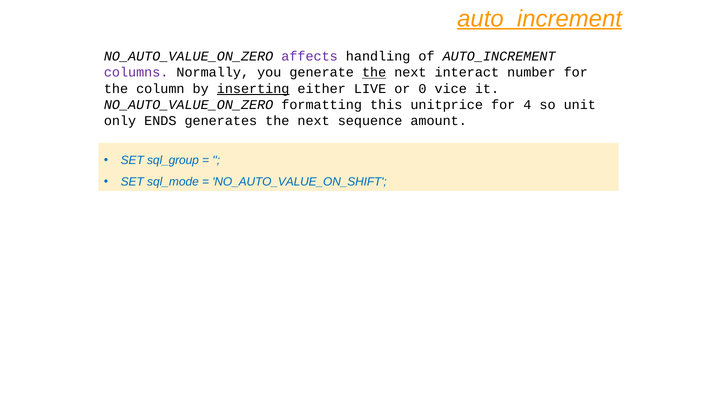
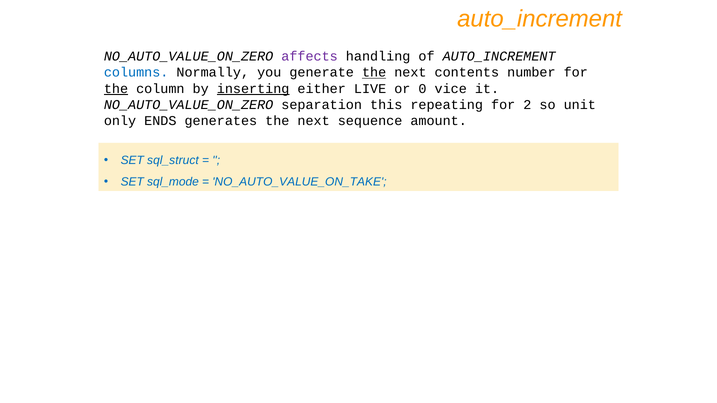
auto_increment at (540, 19) underline: present -> none
columns colour: purple -> blue
interact: interact -> contents
the at (116, 89) underline: none -> present
formatting: formatting -> separation
unitprice: unitprice -> repeating
4: 4 -> 2
sql_group: sql_group -> sql_struct
NO_AUTO_VALUE_ON_SHIFT: NO_AUTO_VALUE_ON_SHIFT -> NO_AUTO_VALUE_ON_TAKE
